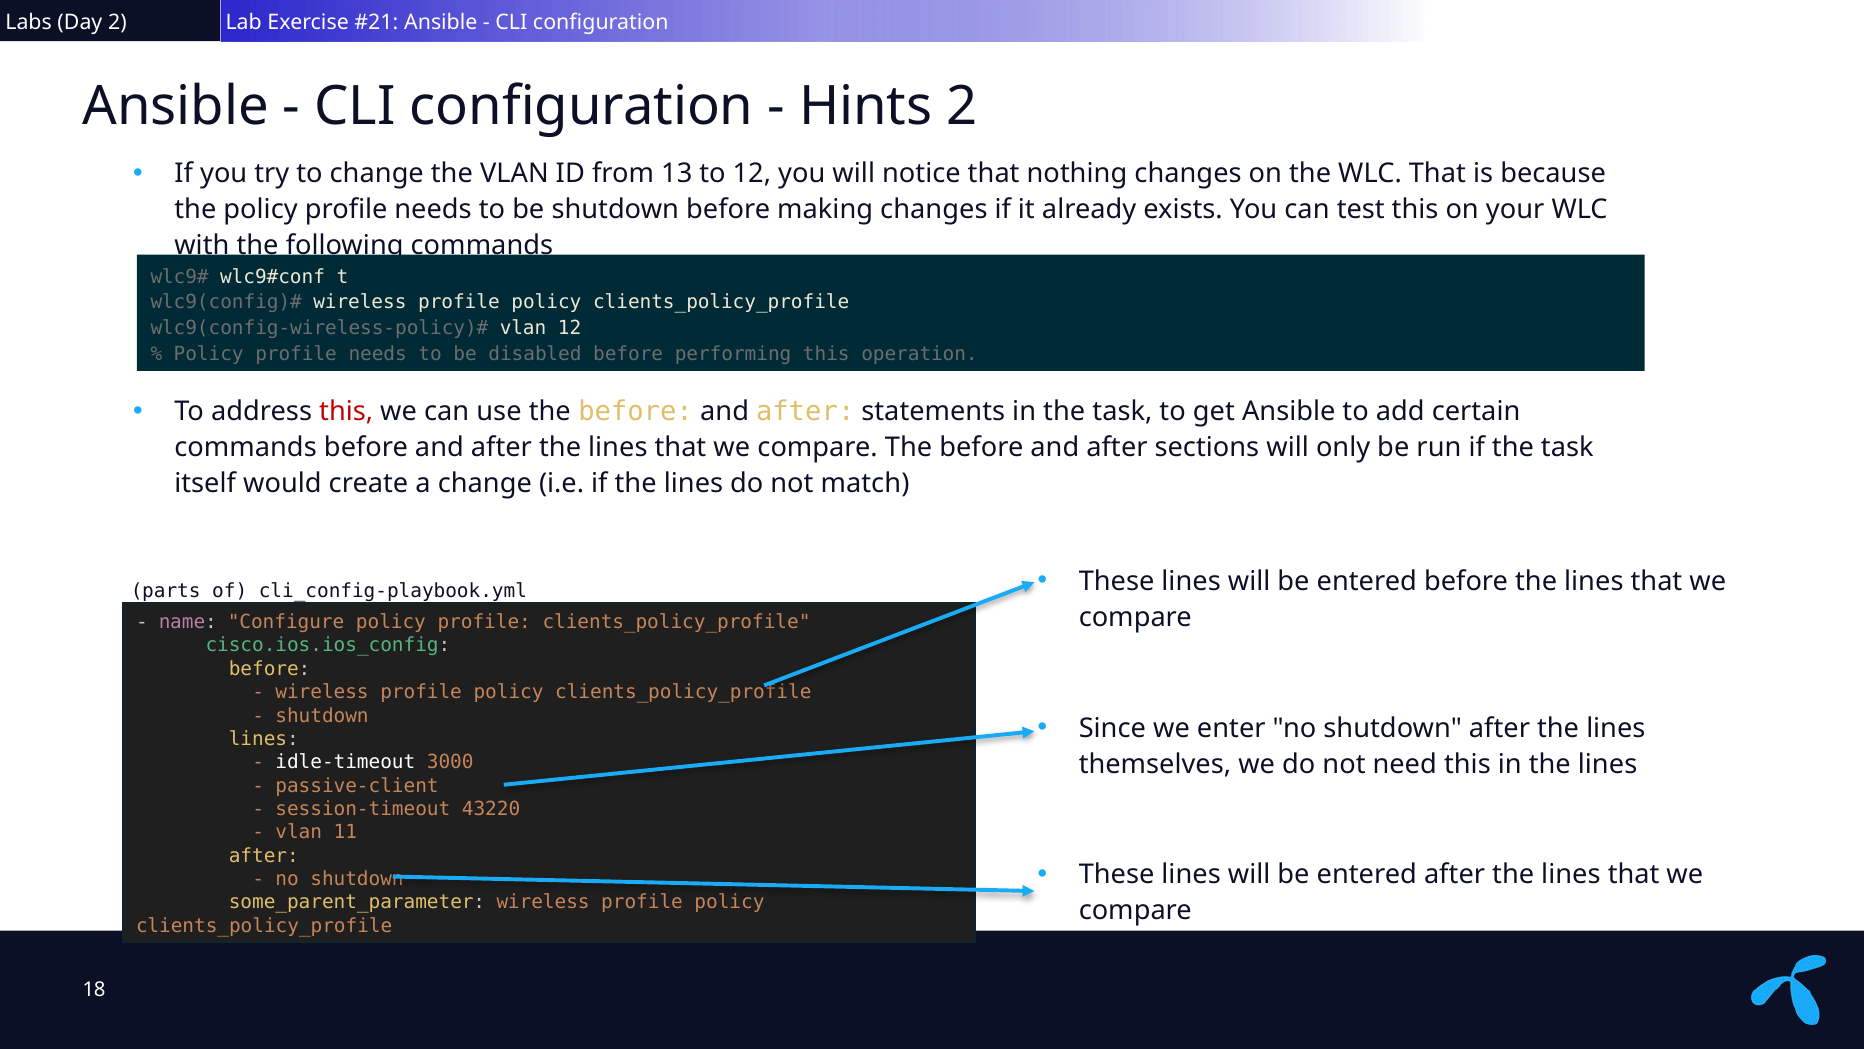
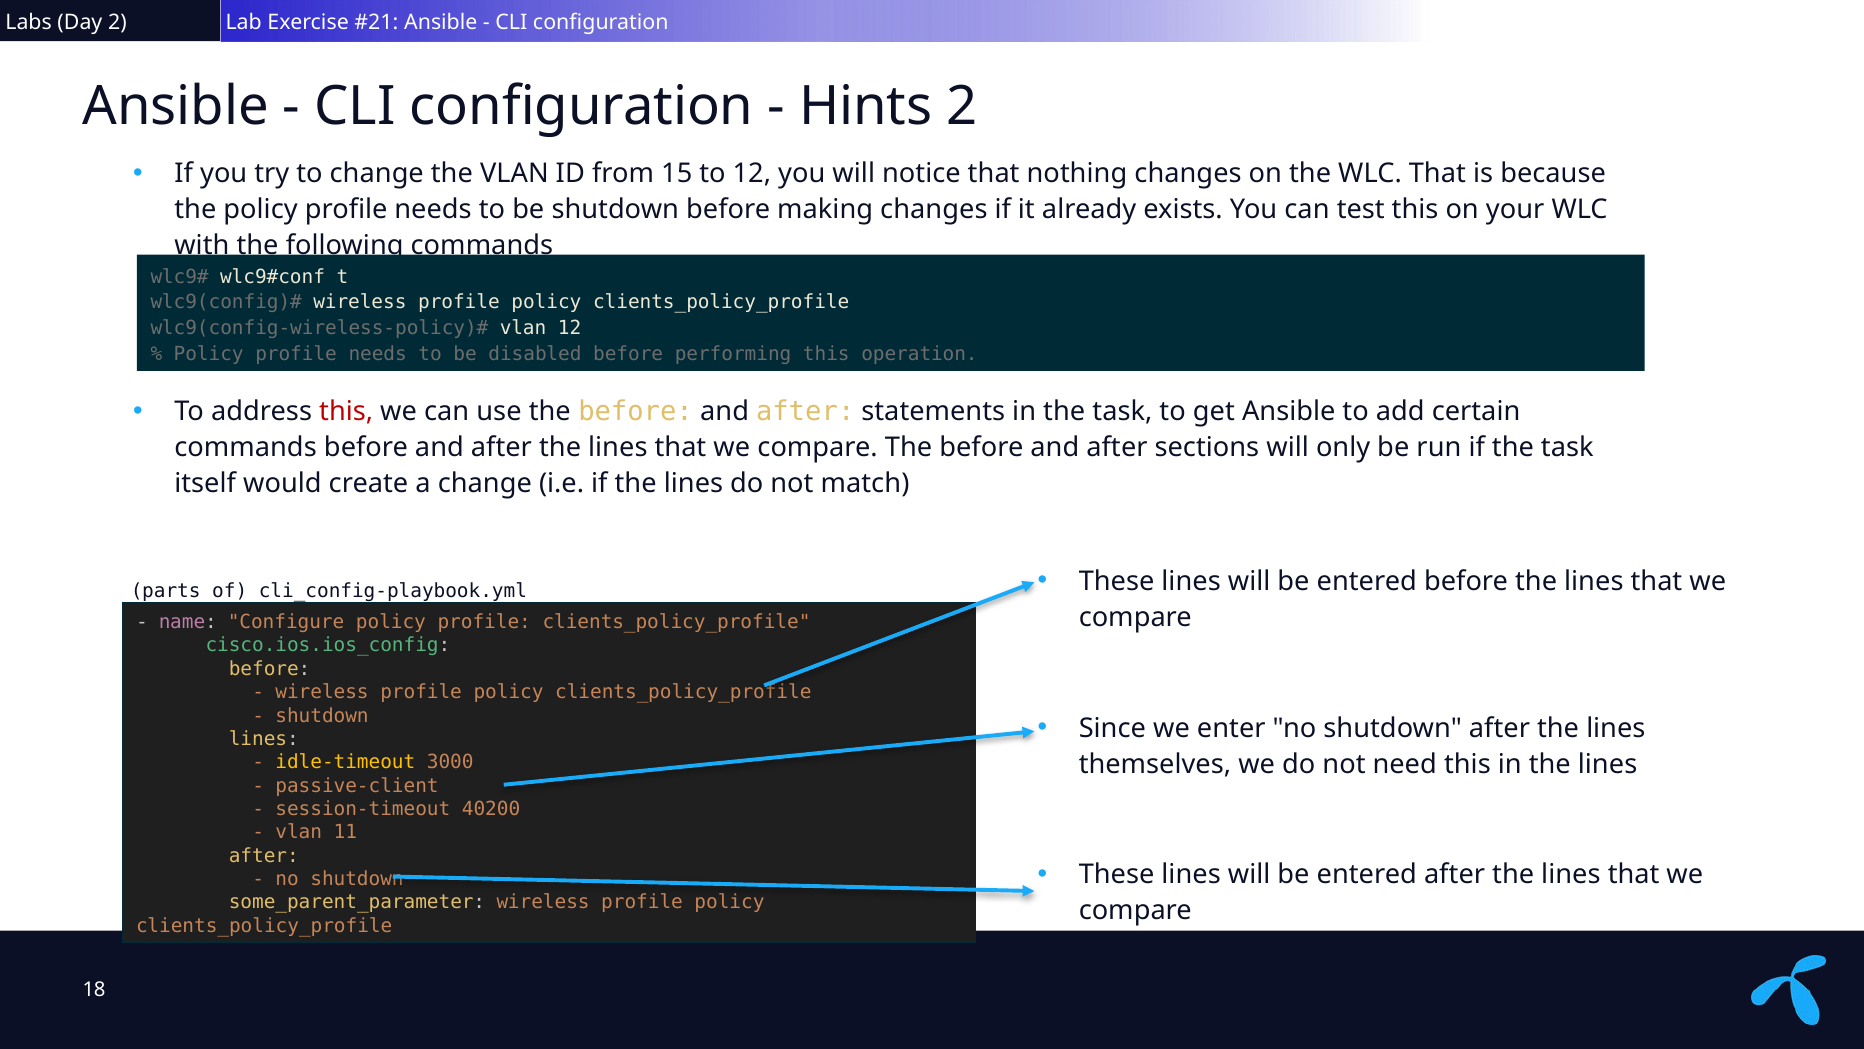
13: 13 -> 15
idle-timeout colour: white -> yellow
43220: 43220 -> 40200
